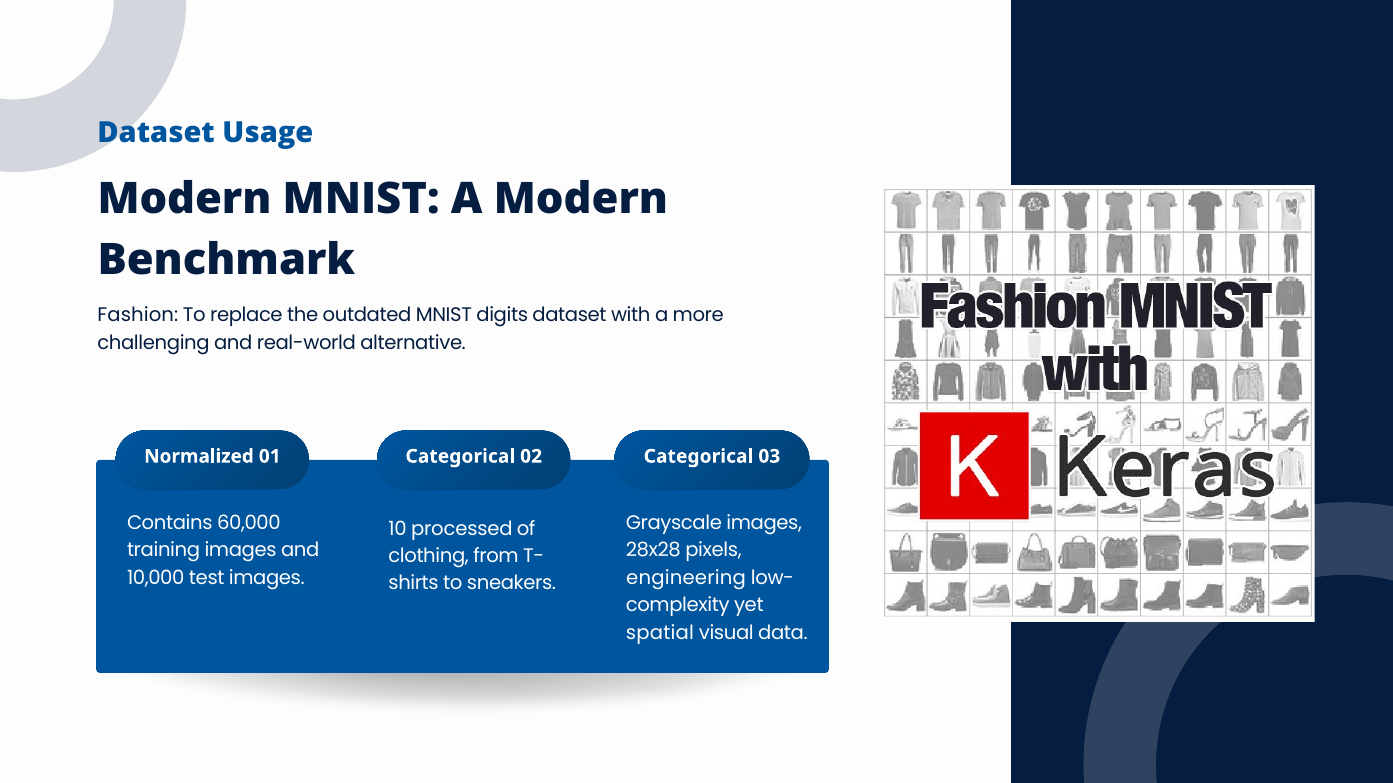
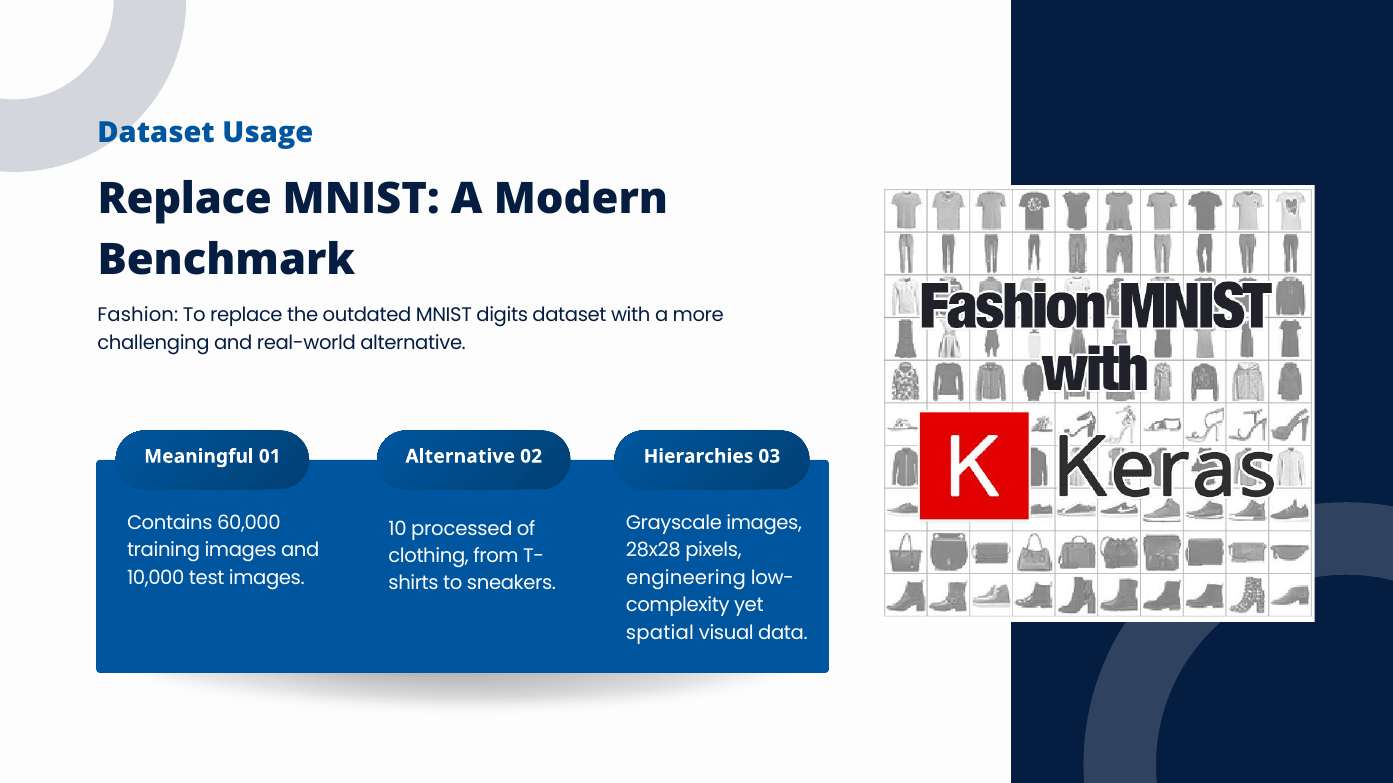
Modern at (184, 200): Modern -> Replace
Normalized: Normalized -> Meaningful
01 Categorical: Categorical -> Alternative
02 Categorical: Categorical -> Hierarchies
